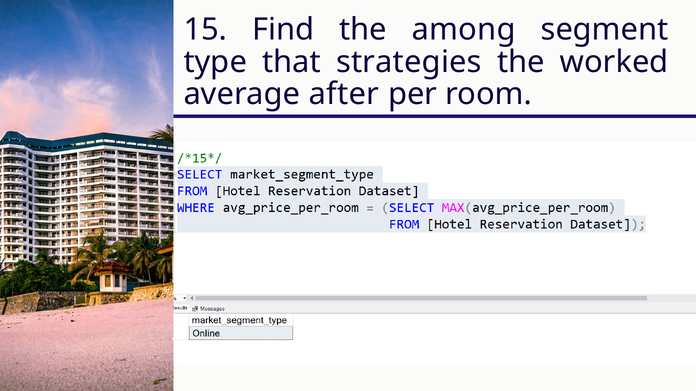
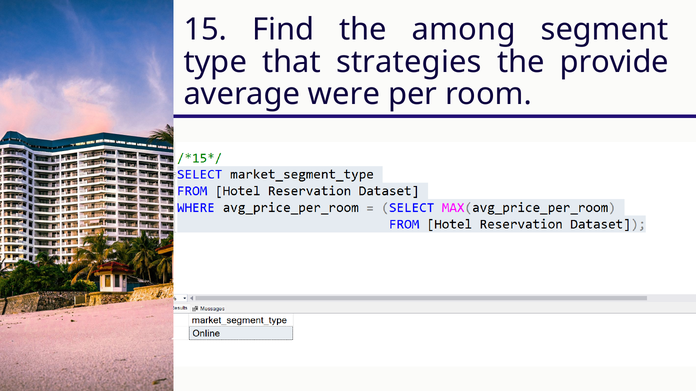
worked: worked -> provide
after: after -> were
